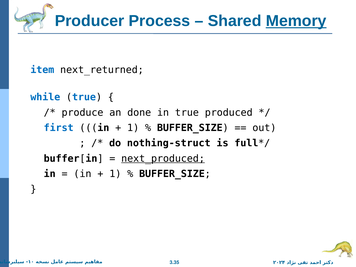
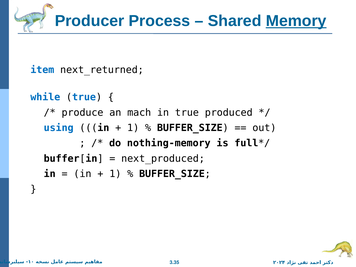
done: done -> mach
first: first -> using
nothing-struct: nothing-struct -> nothing-memory
next_produced underline: present -> none
